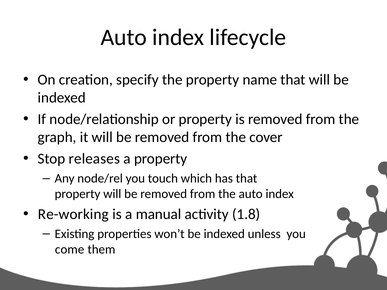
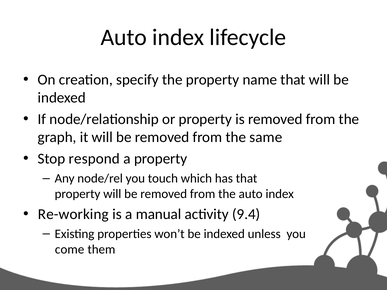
cover: cover -> same
releases: releases -> respond
1.8: 1.8 -> 9.4
